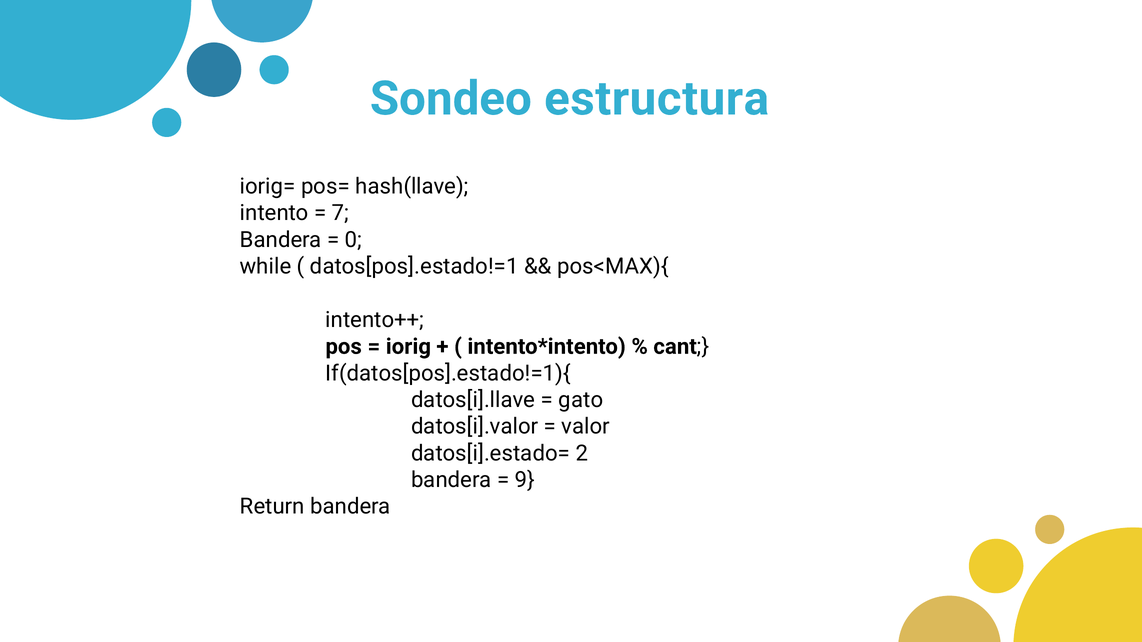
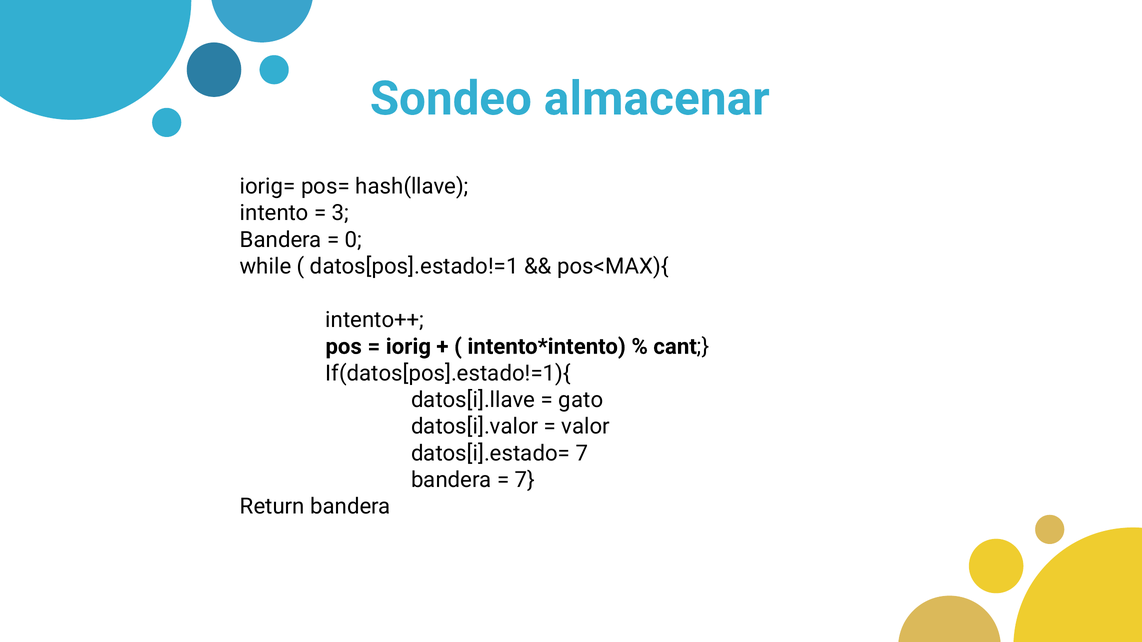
estructura: estructura -> almacenar
7: 7 -> 3
datos[i].estado= 2: 2 -> 7
9 at (525, 480): 9 -> 7
